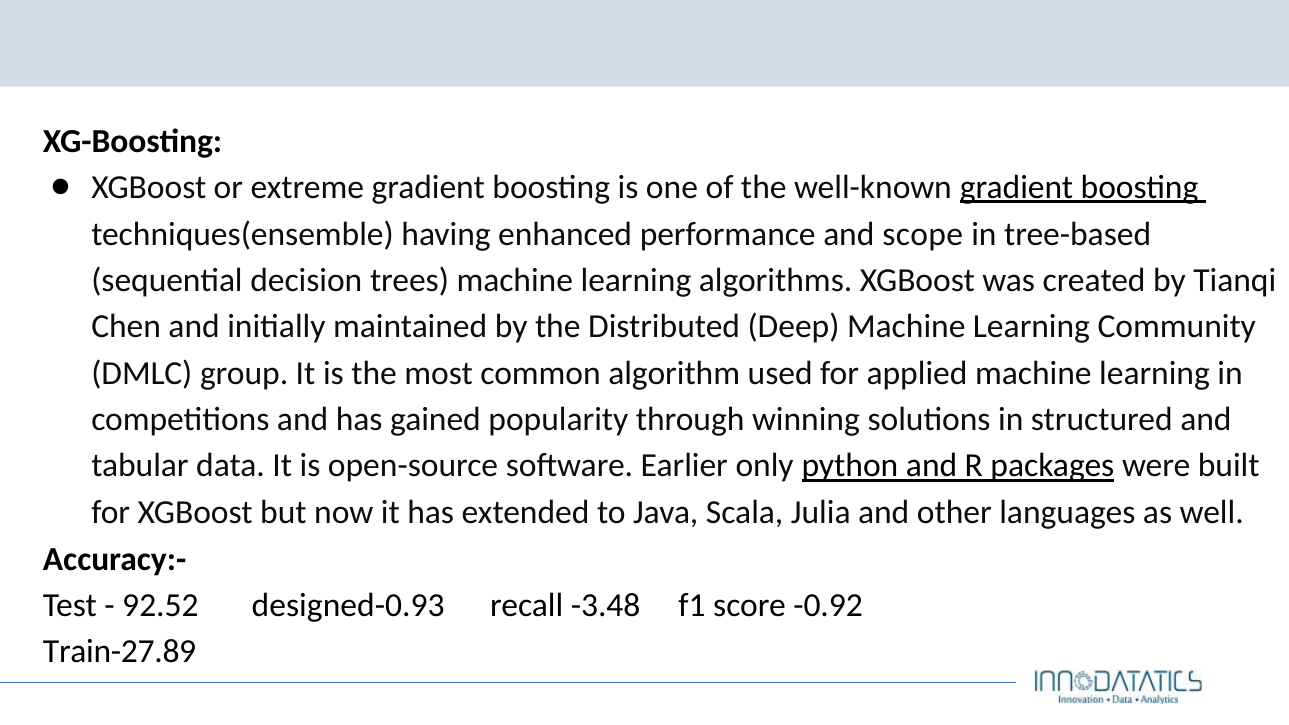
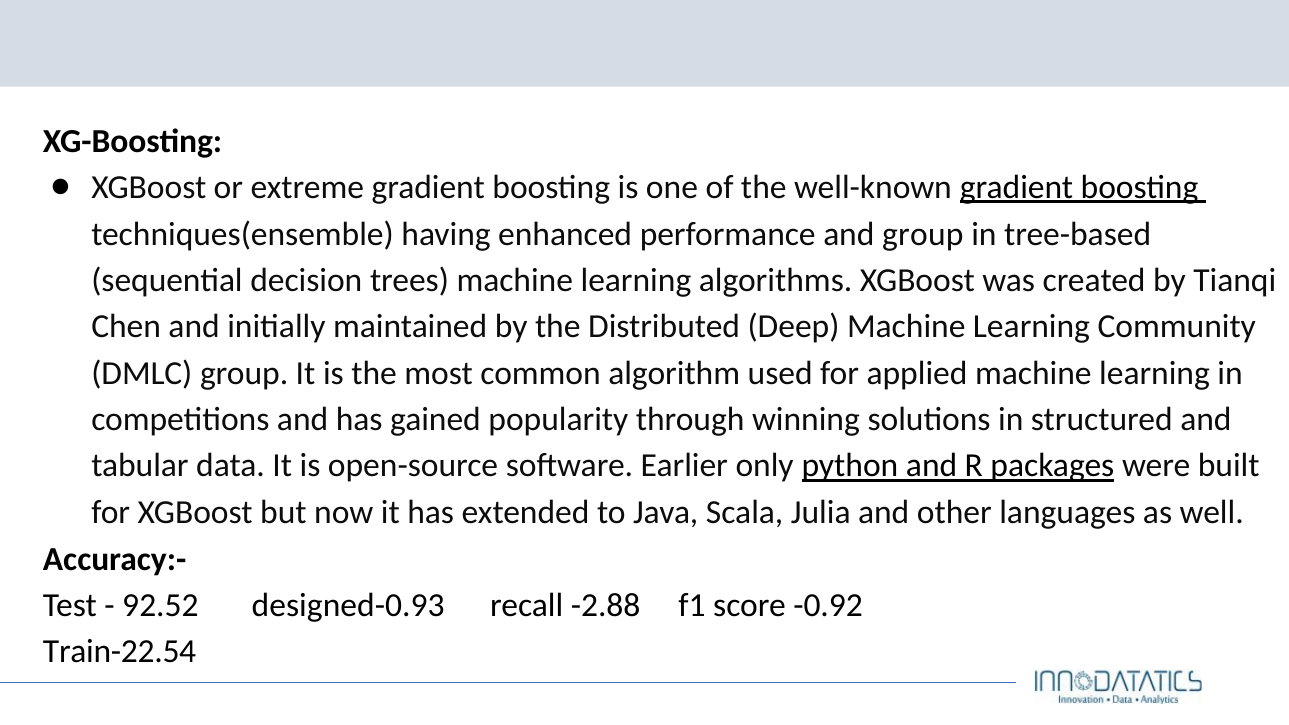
and scope: scope -> group
-3.48: -3.48 -> -2.88
Train-27.89: Train-27.89 -> Train-22.54
